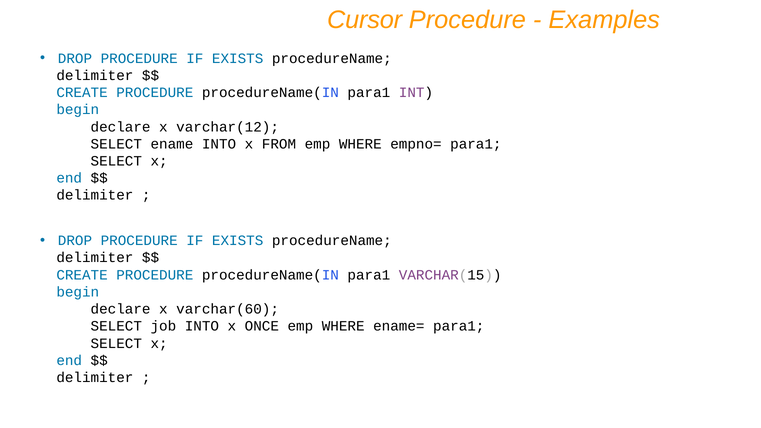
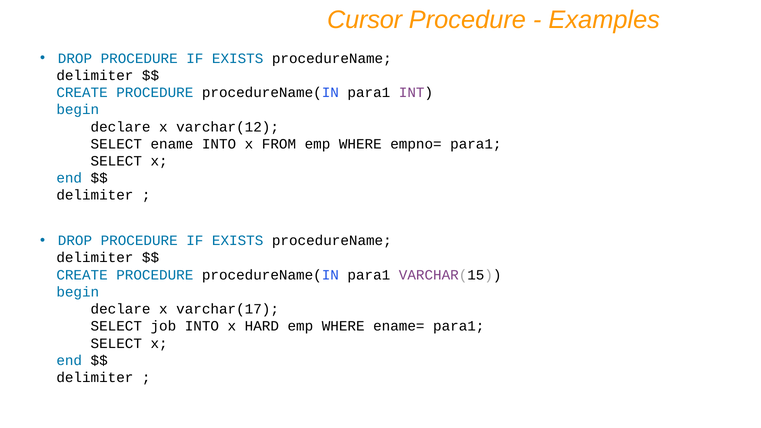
varchar(60: varchar(60 -> varchar(17
ONCE: ONCE -> HARD
